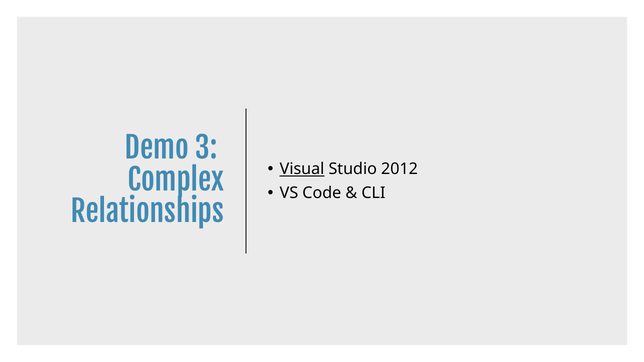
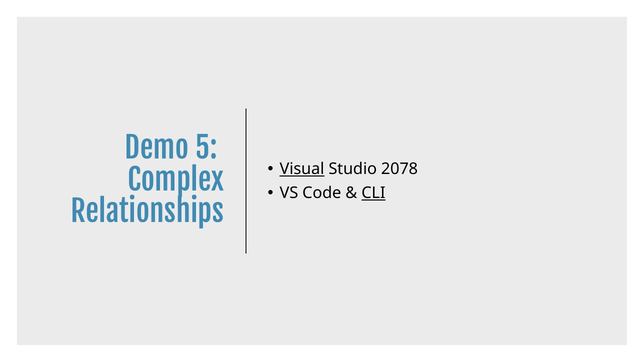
3: 3 -> 5
2012: 2012 -> 2078
CLI underline: none -> present
